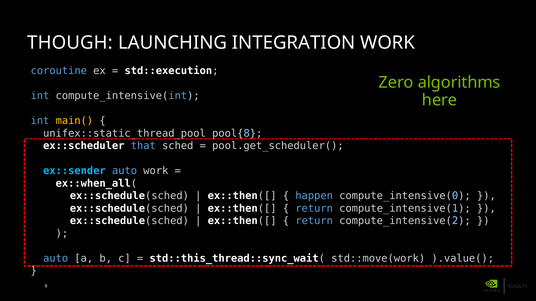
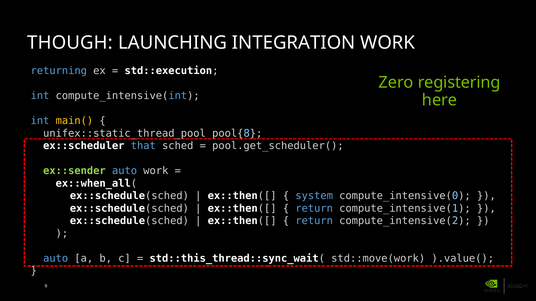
coroutine: coroutine -> returning
algorithms: algorithms -> registering
ex::sender colour: light blue -> light green
happen: happen -> system
